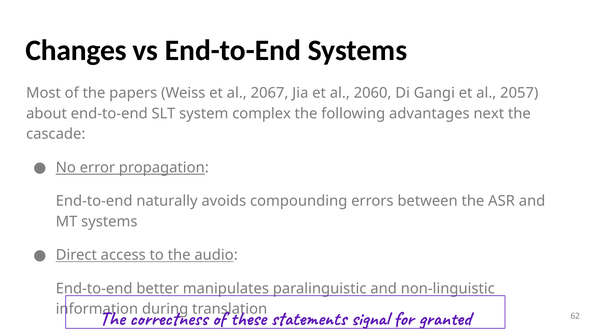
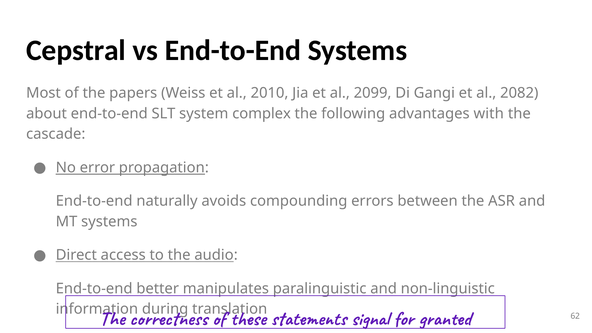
Changes: Changes -> Cepstral
2067: 2067 -> 2010
2060: 2060 -> 2099
2057: 2057 -> 2082
next: next -> with
